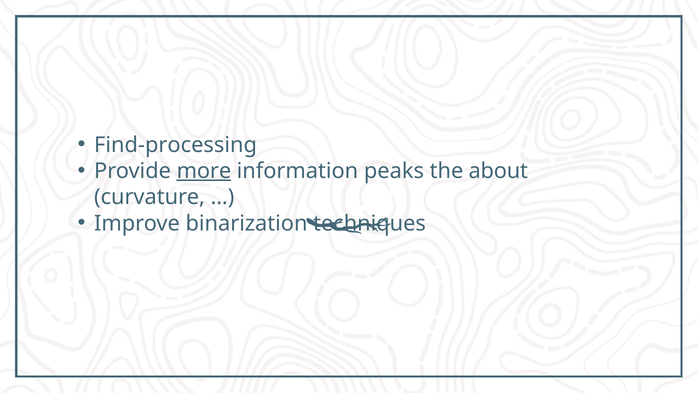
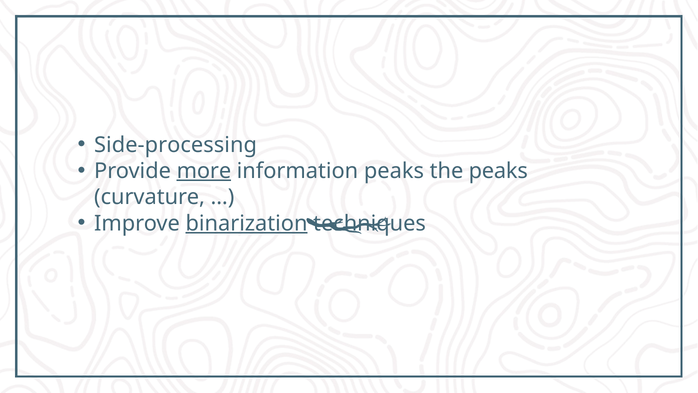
Find-processing: Find-processing -> Side-processing
the about: about -> peaks
binarization underline: none -> present
